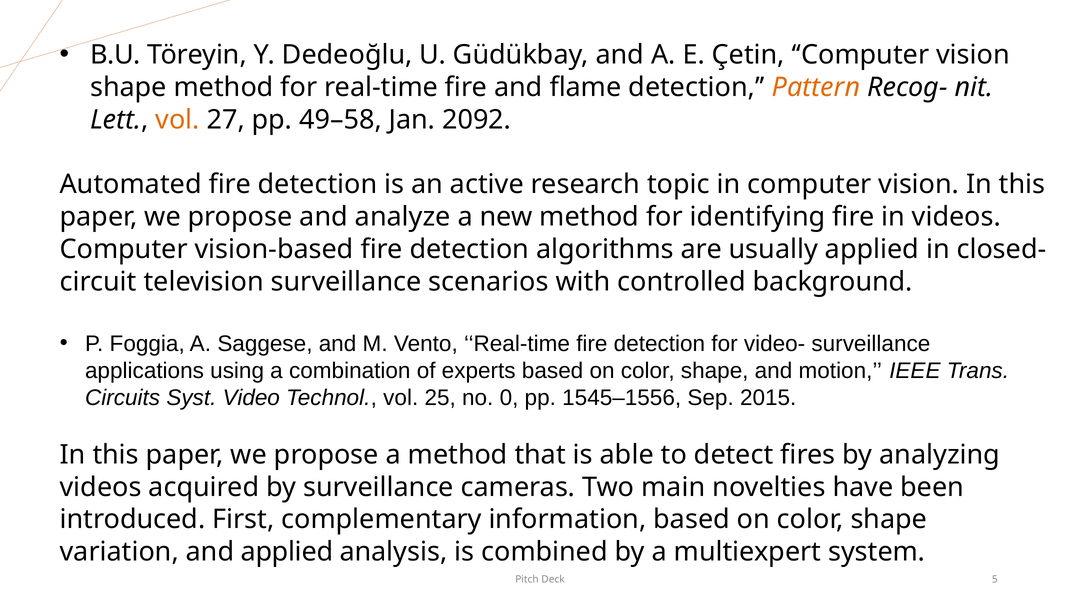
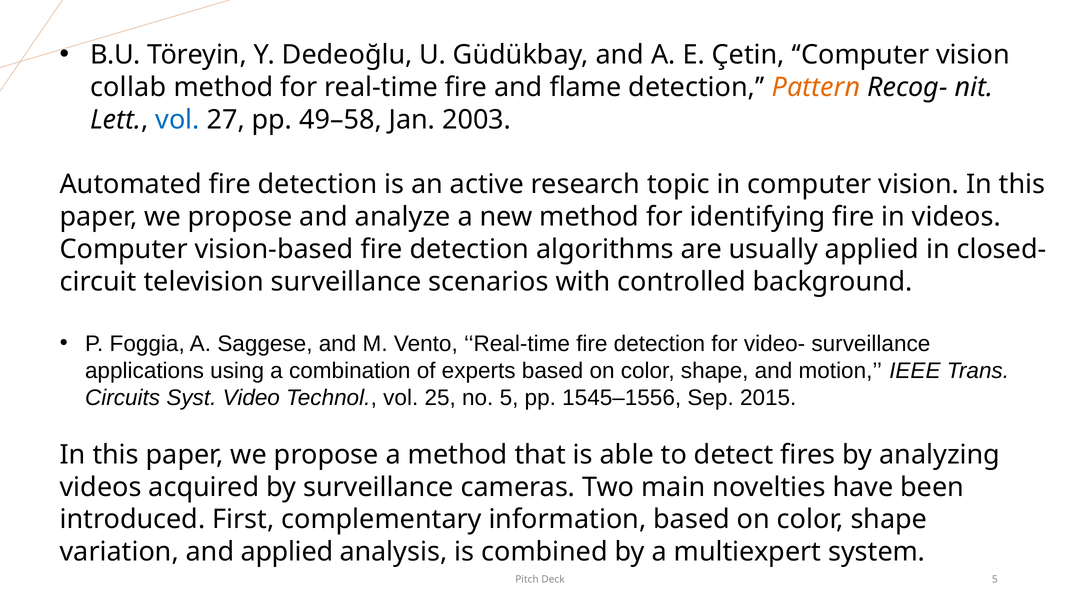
shape at (128, 87): shape -> collab
vol at (178, 120) colour: orange -> blue
2092: 2092 -> 2003
no 0: 0 -> 5
